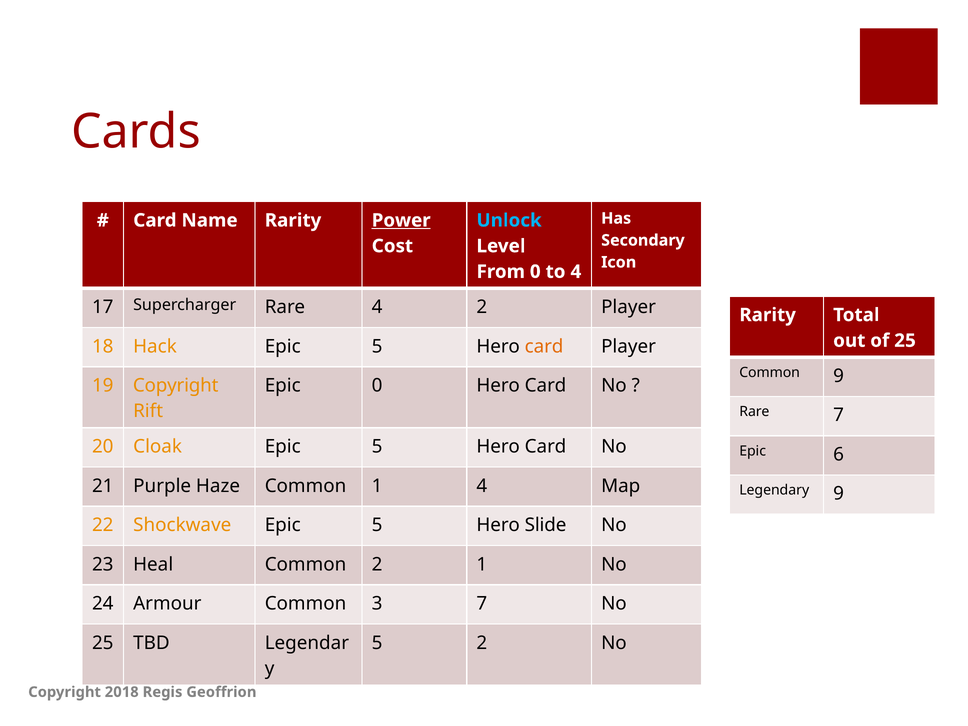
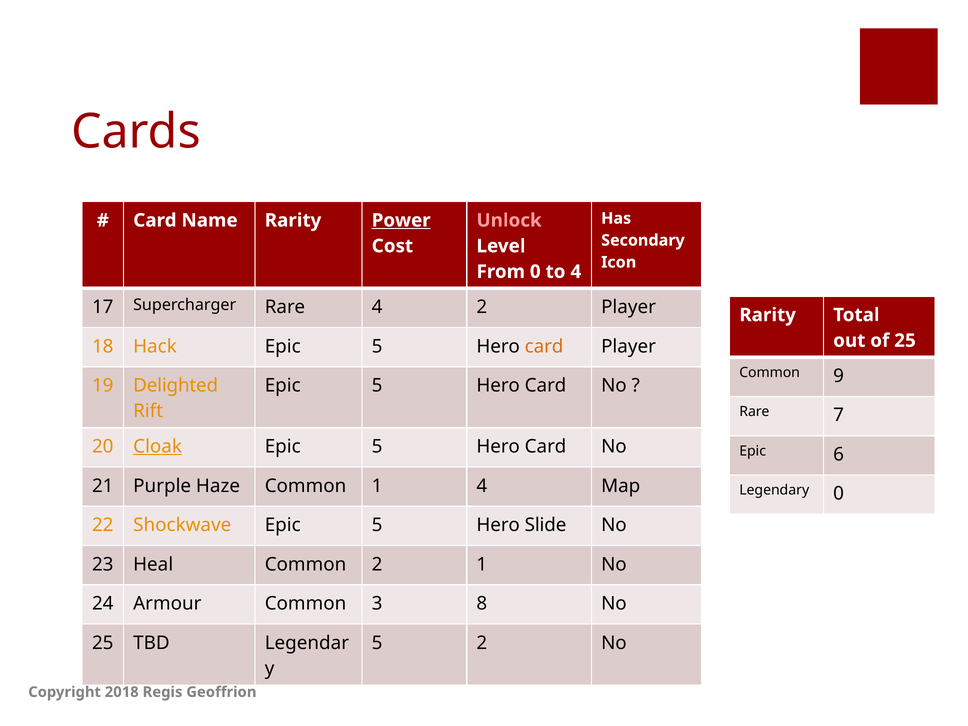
Unlock colour: light blue -> pink
19 Copyright: Copyright -> Delighted
0 at (377, 386): 0 -> 5
Cloak underline: none -> present
Legendary 9: 9 -> 0
3 7: 7 -> 8
